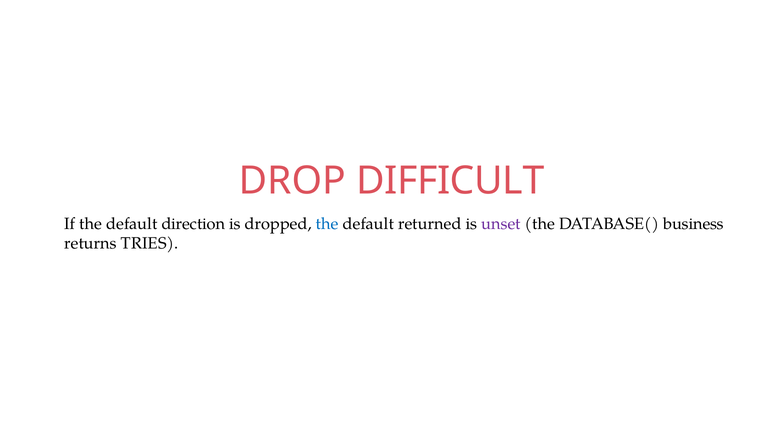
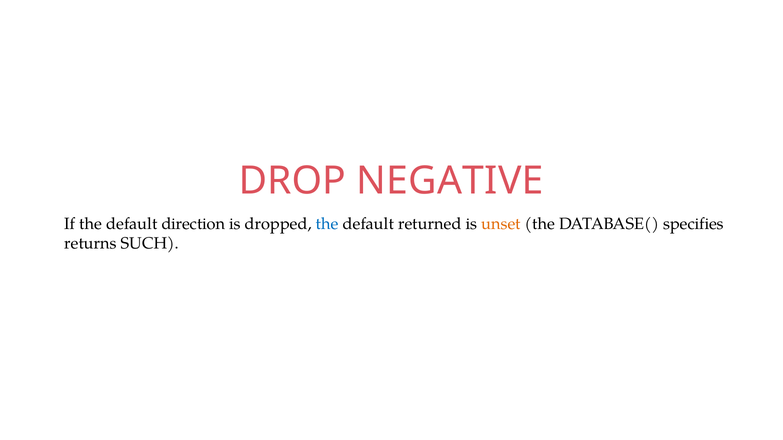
DIFFICULT: DIFFICULT -> NEGATIVE
unset colour: purple -> orange
business: business -> specifies
TRIES: TRIES -> SUCH
